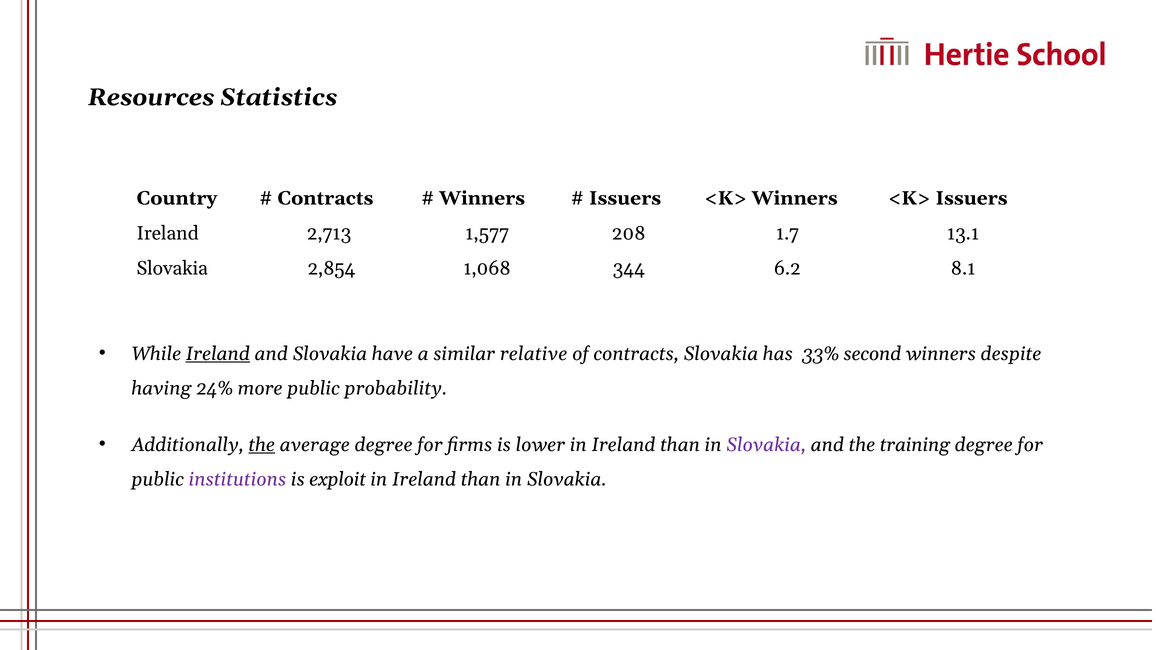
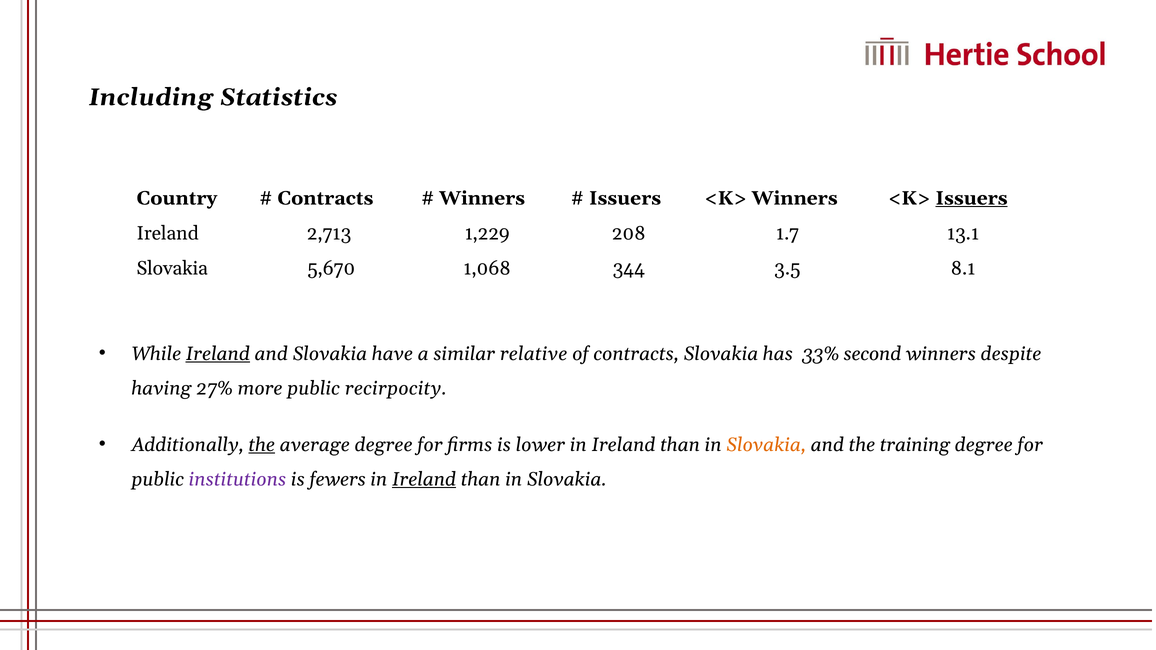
Resources: Resources -> Including
Issuers at (971, 198) underline: none -> present
1,577: 1,577 -> 1,229
2,854: 2,854 -> 5,670
6.2: 6.2 -> 3.5
24%: 24% -> 27%
probability: probability -> recirpocity
Slovakia at (766, 445) colour: purple -> orange
exploit: exploit -> fewers
Ireland at (424, 480) underline: none -> present
